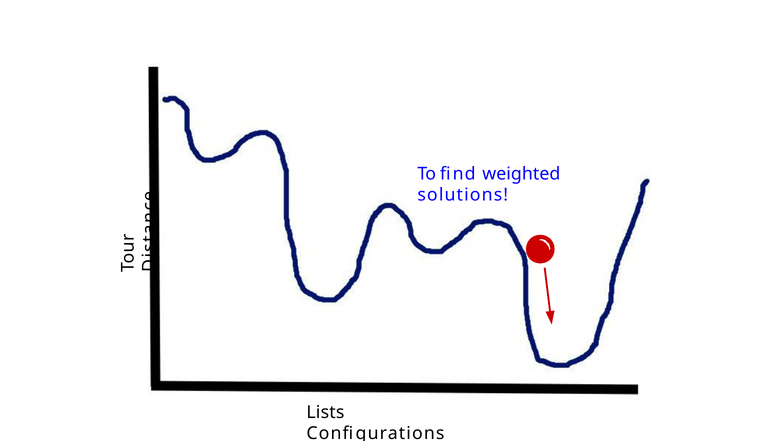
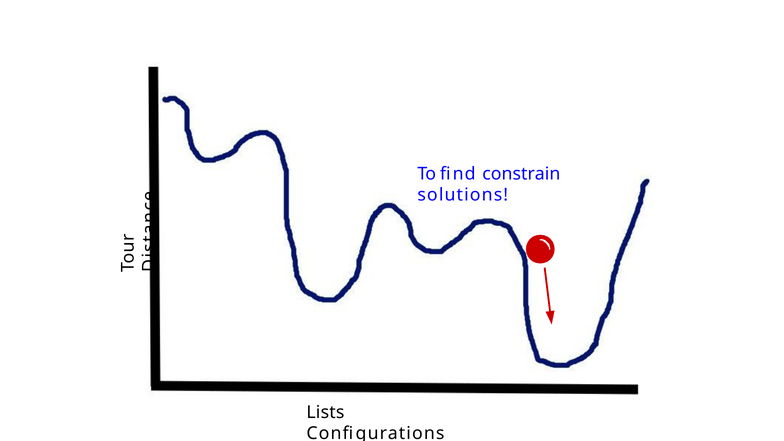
weighted: weighted -> constrain
